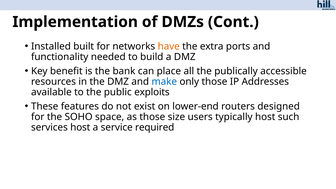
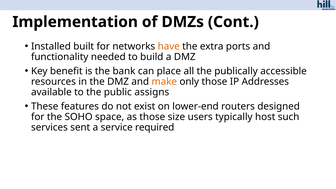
make colour: blue -> orange
exploits: exploits -> assigns
services host: host -> sent
